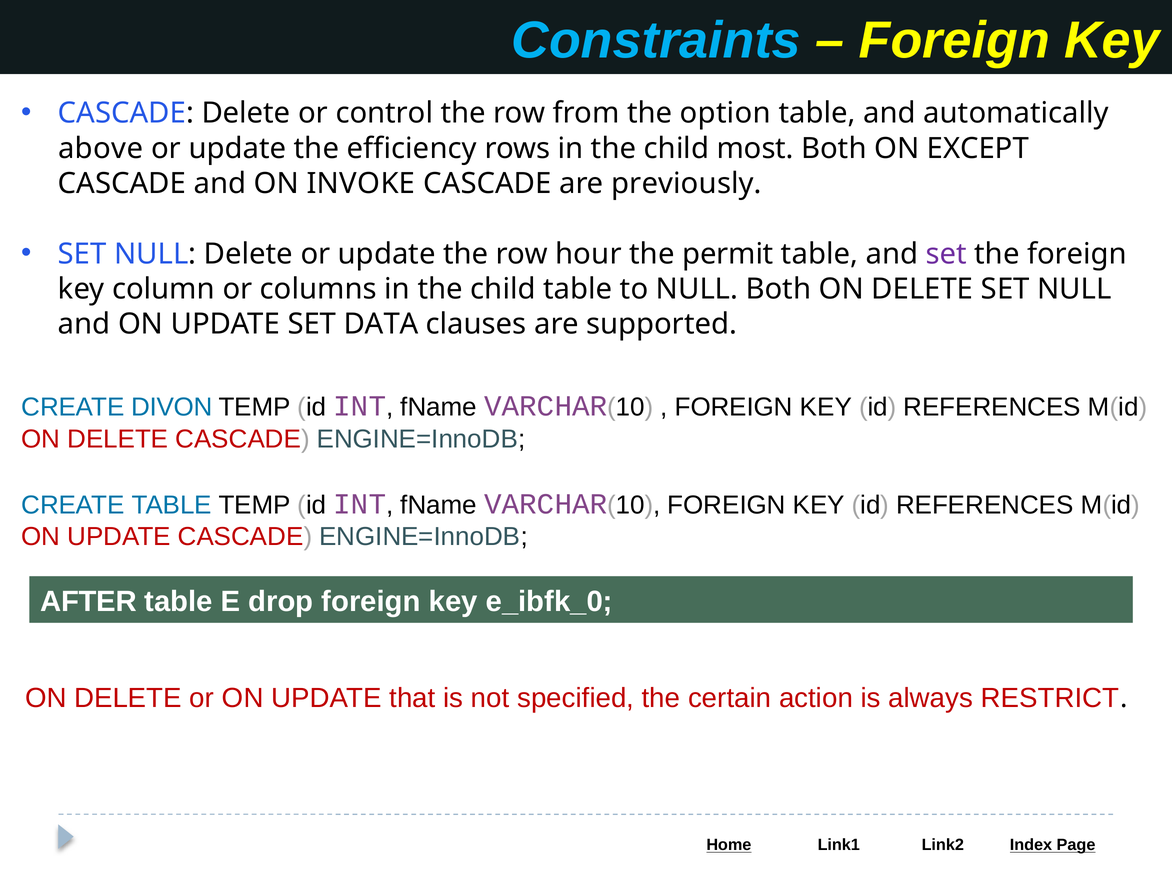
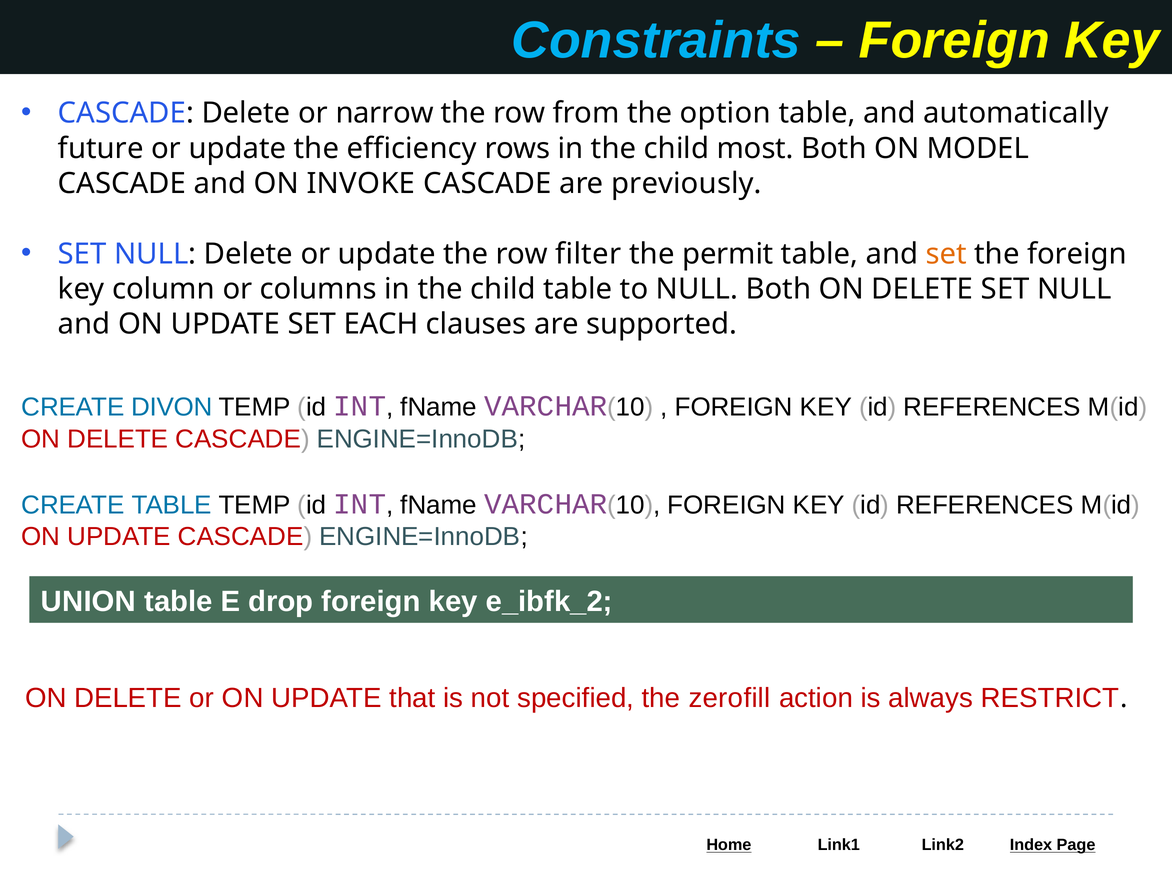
control: control -> narrow
above: above -> future
EXCEPT: EXCEPT -> MODEL
hour: hour -> filter
set at (946, 254) colour: purple -> orange
DATA: DATA -> EACH
AFTER: AFTER -> UNION
e_ibfk_0: e_ibfk_0 -> e_ibfk_2
certain: certain -> zerofill
